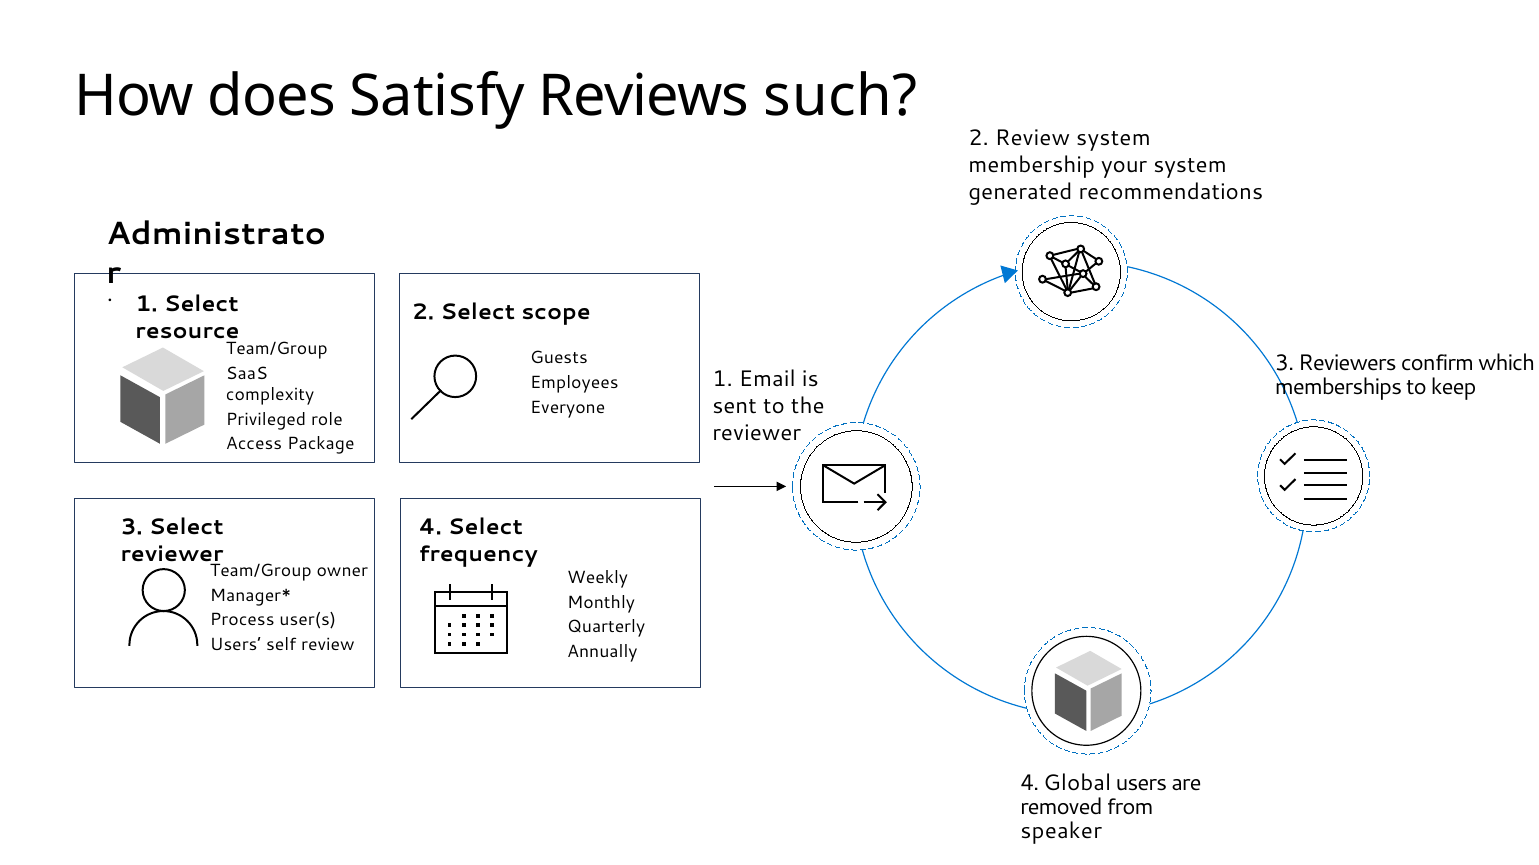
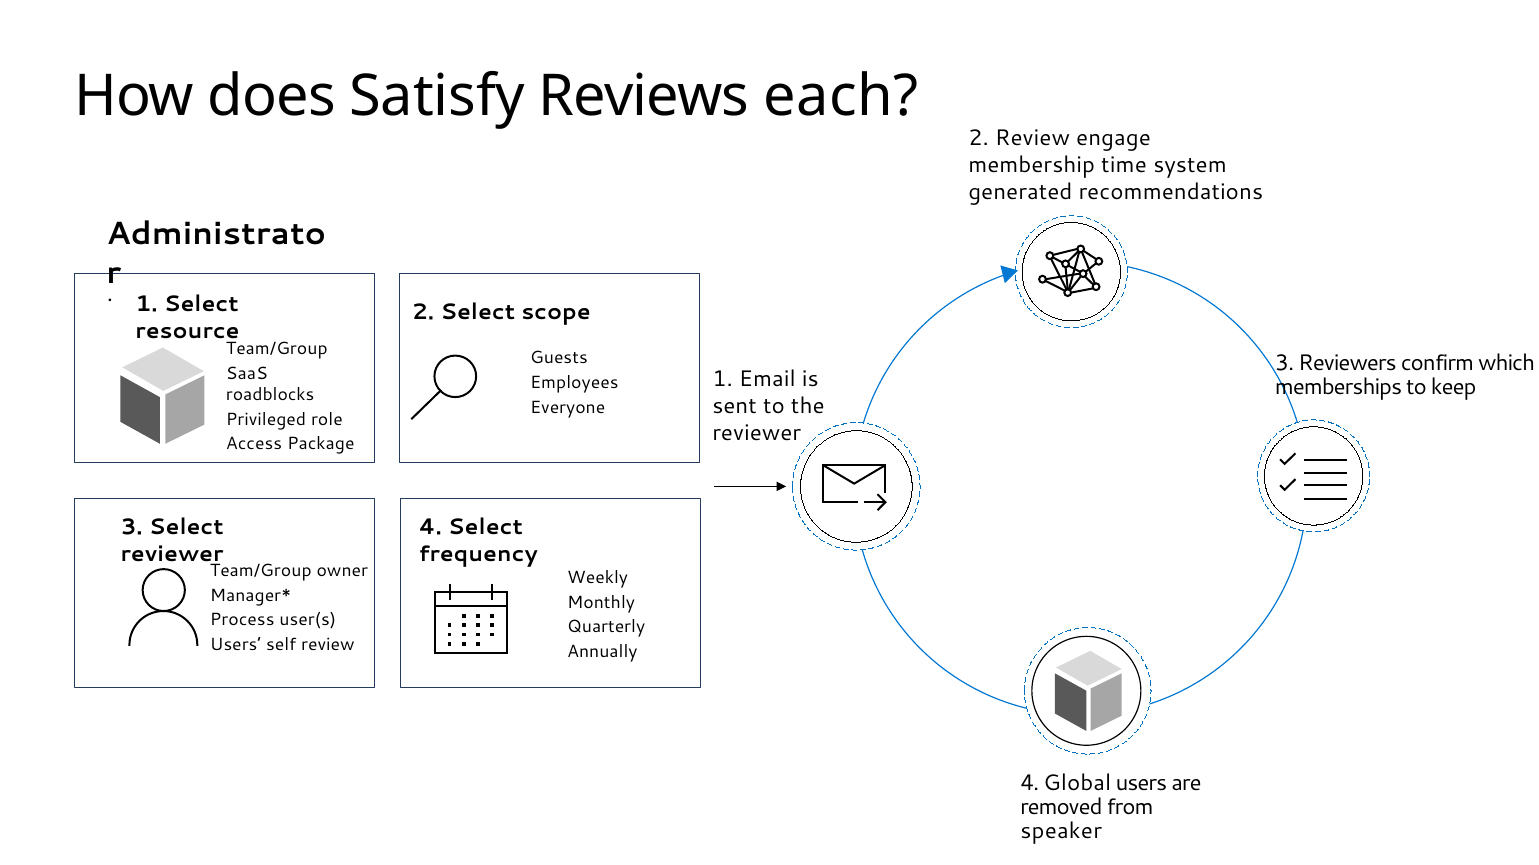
such: such -> each
Review system: system -> engage
your: your -> time
complexity: complexity -> roadblocks
